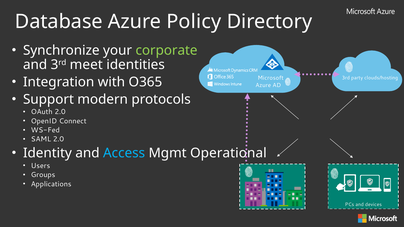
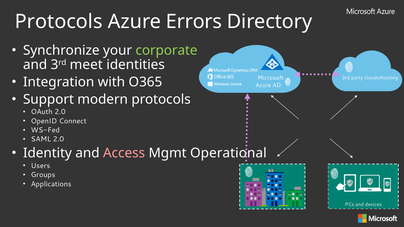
Database at (59, 22): Database -> Protocols
Policy: Policy -> Errors
Access colour: light blue -> pink
